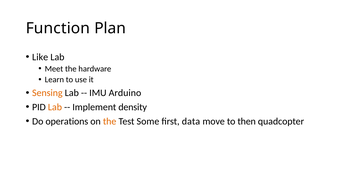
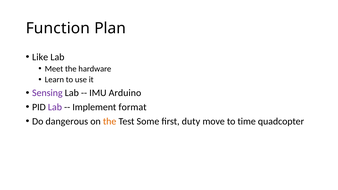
Sensing colour: orange -> purple
Lab at (55, 107) colour: orange -> purple
density: density -> format
operations: operations -> dangerous
data: data -> duty
then: then -> time
